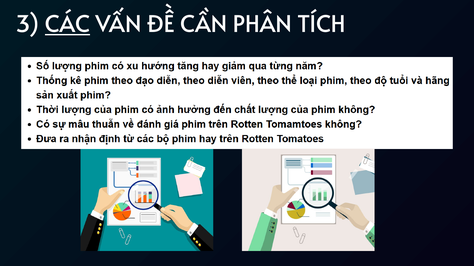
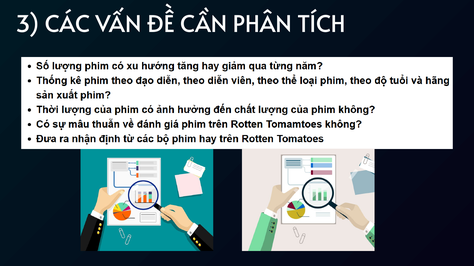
CÁC underline: present -> none
